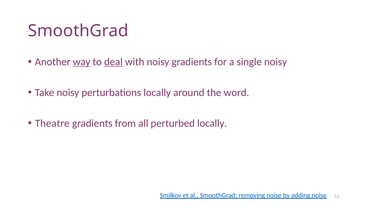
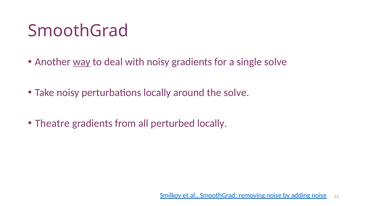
deal underline: present -> none
single noisy: noisy -> solve
the word: word -> solve
